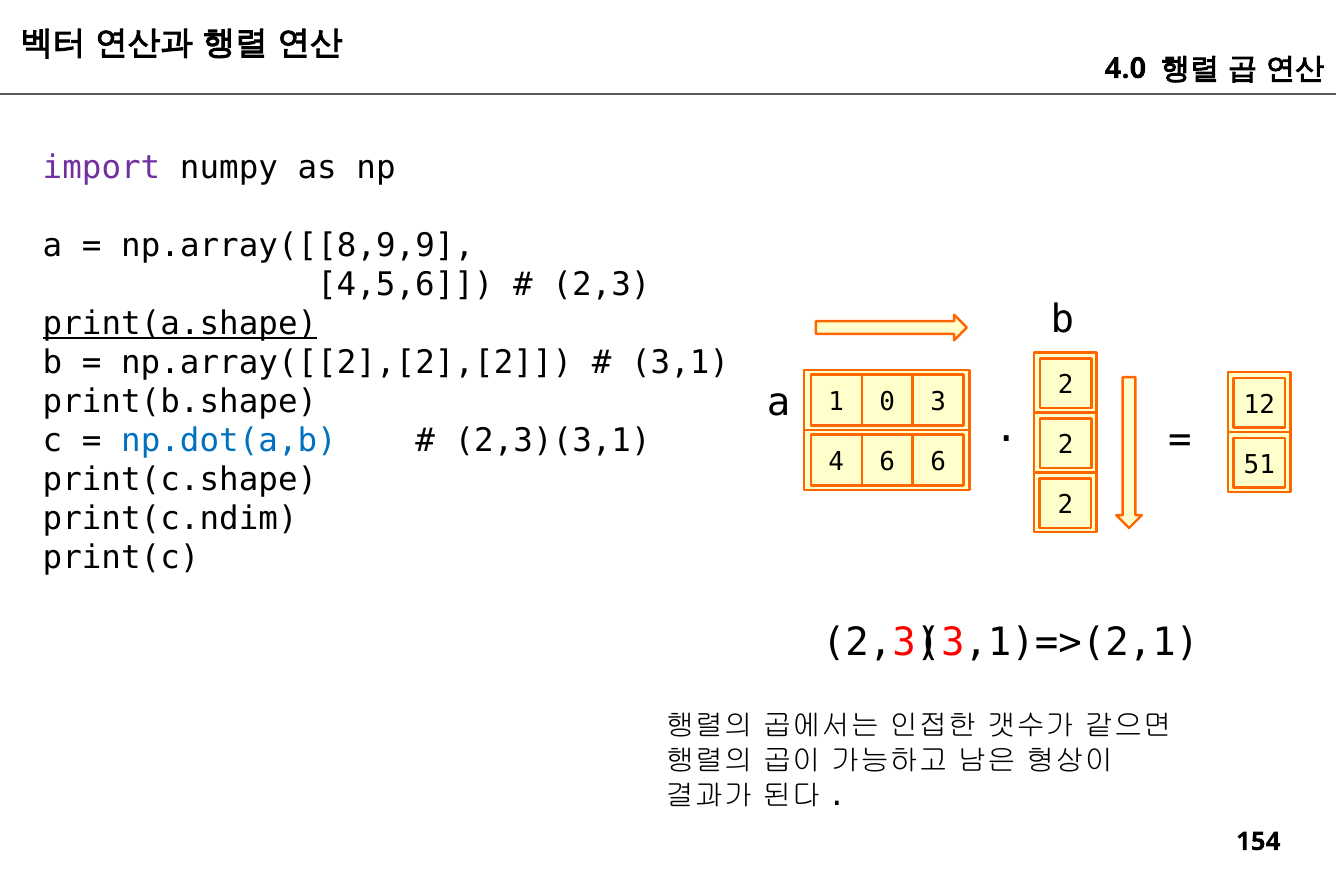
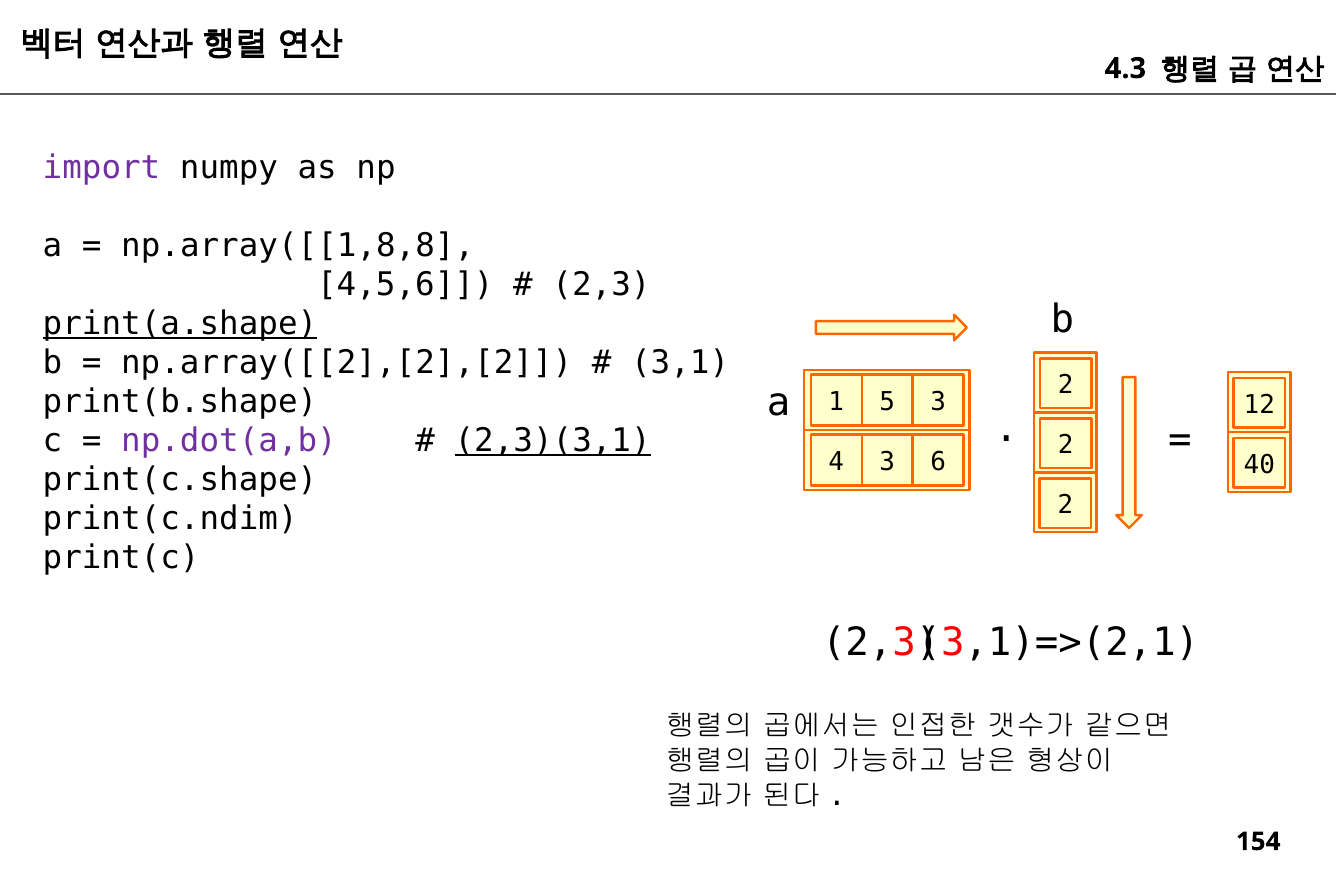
4.0: 4.0 -> 4.3
np.array([[8,9,9: np.array([[8,9,9 -> np.array([[1,8,8
0: 0 -> 5
np.dot(a,b colour: blue -> purple
2,3)(3,1 underline: none -> present
4 6: 6 -> 3
51: 51 -> 40
